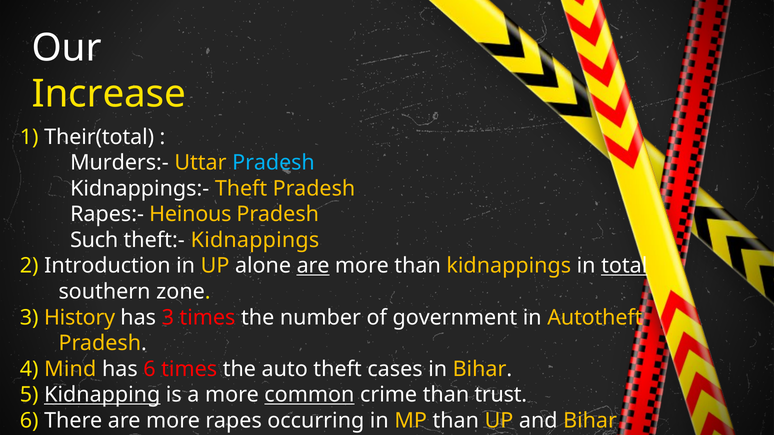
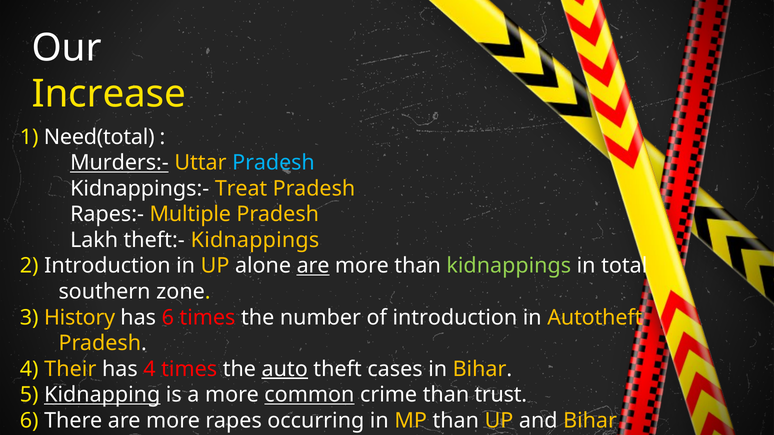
Their(total: Their(total -> Need(total
Murders:- underline: none -> present
Kidnappings:- Theft: Theft -> Treat
Heinous: Heinous -> Multiple
Such: Such -> Lakh
kidnappings at (509, 266) colour: yellow -> light green
total underline: present -> none
has 3: 3 -> 6
of government: government -> introduction
Mind: Mind -> Their
has 6: 6 -> 4
auto underline: none -> present
